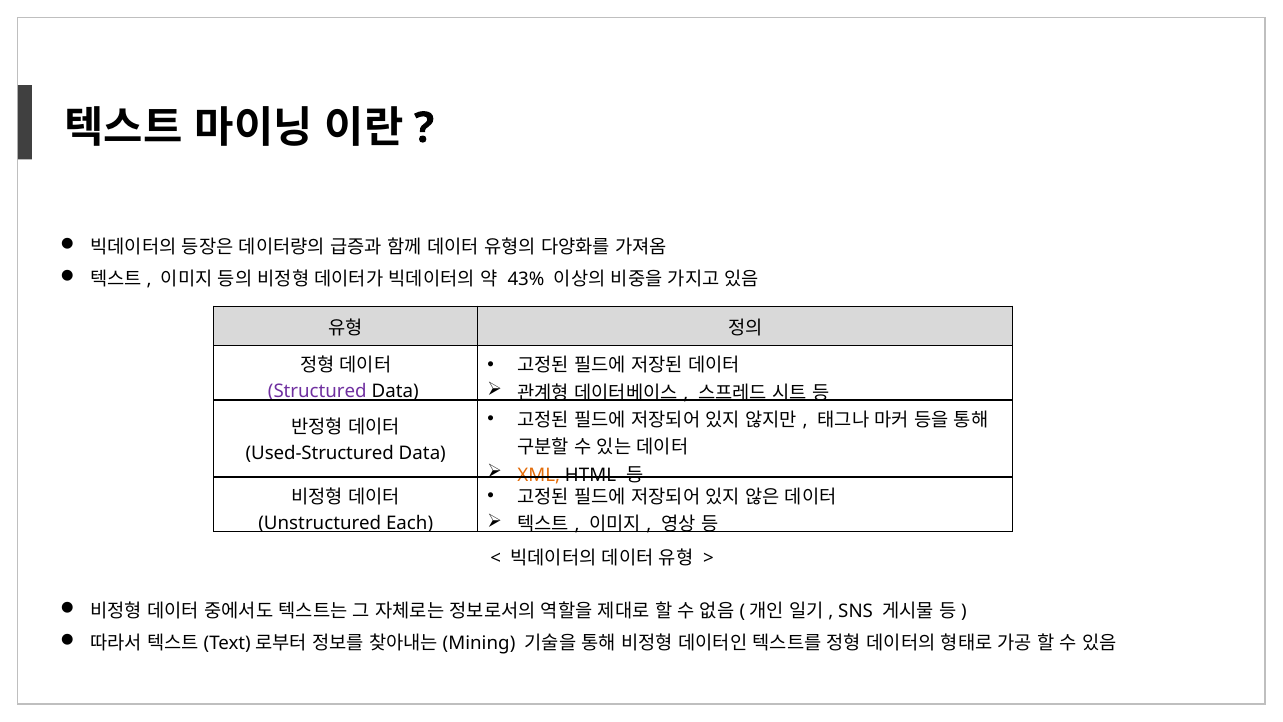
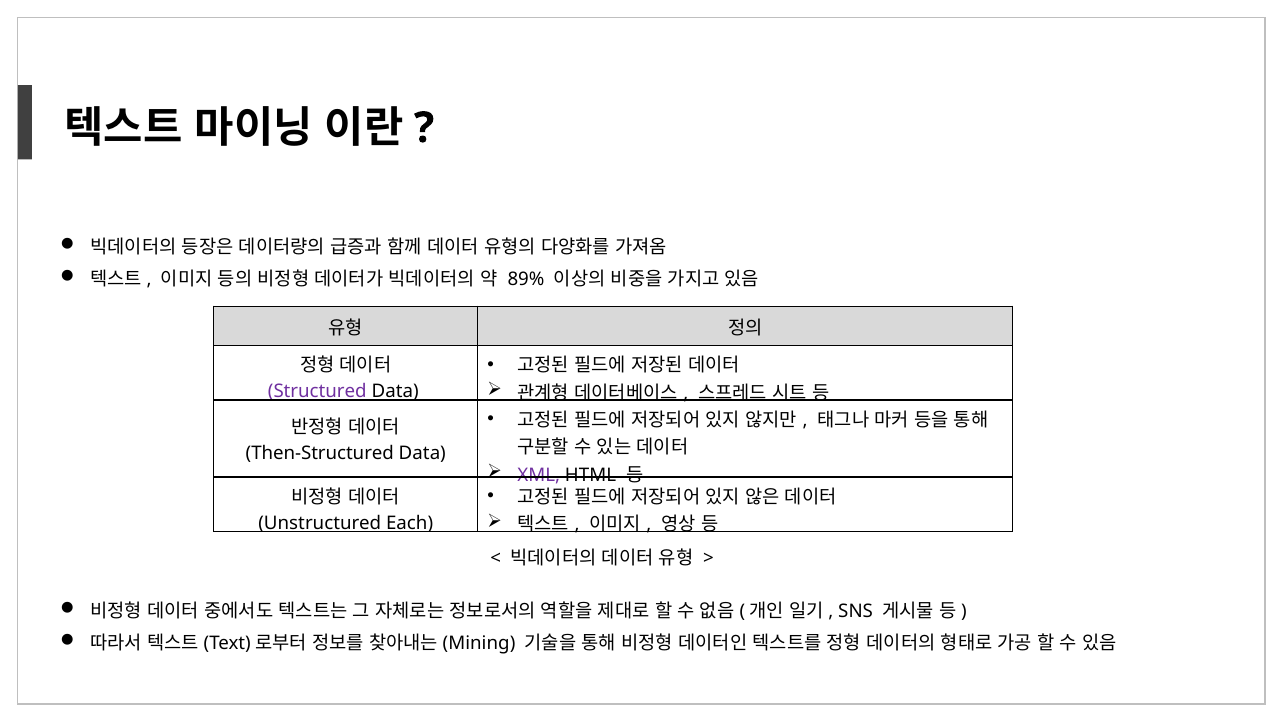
43%: 43% -> 89%
Used-Structured: Used-Structured -> Then-Structured
XML colour: orange -> purple
